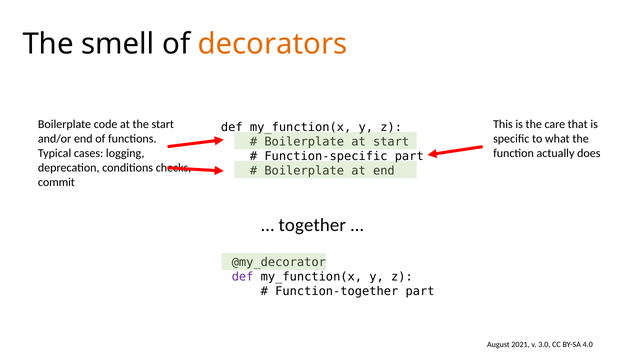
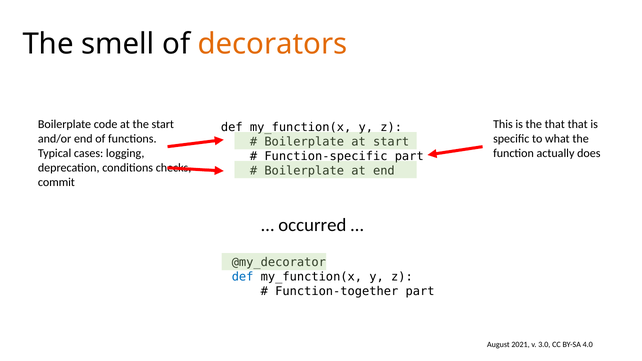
the care: care -> that
together: together -> occurred
def at (243, 277) colour: purple -> blue
